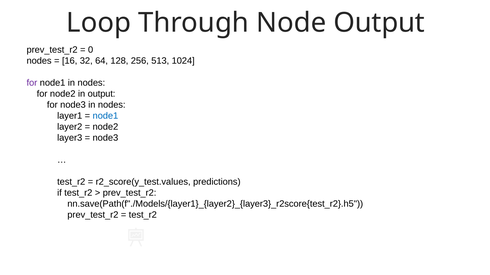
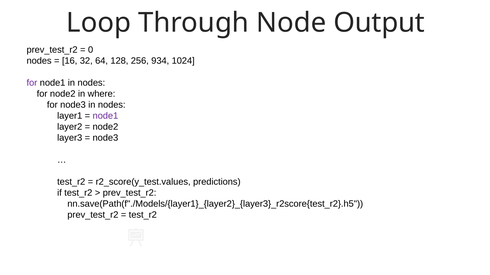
513: 513 -> 934
in output: output -> where
node1 at (105, 116) colour: blue -> purple
